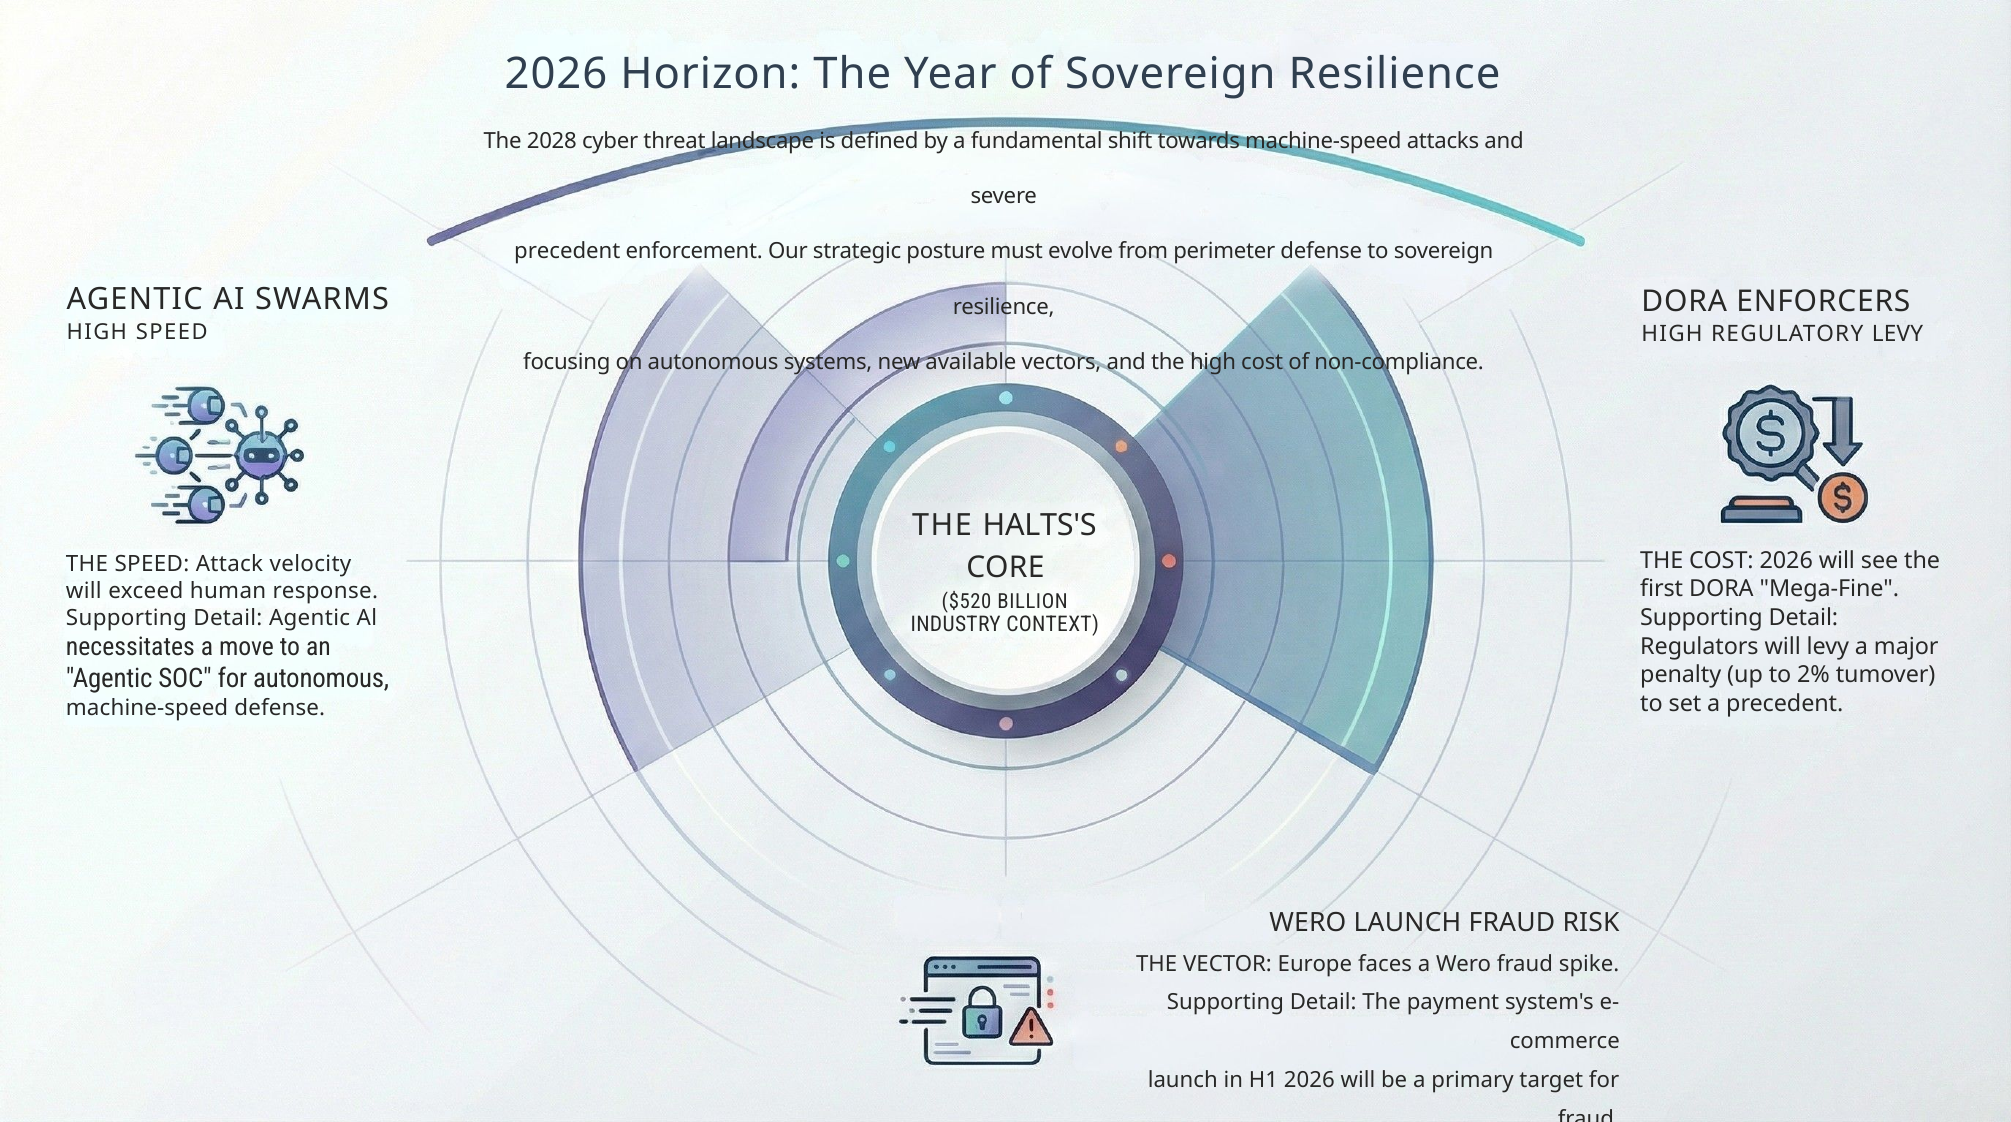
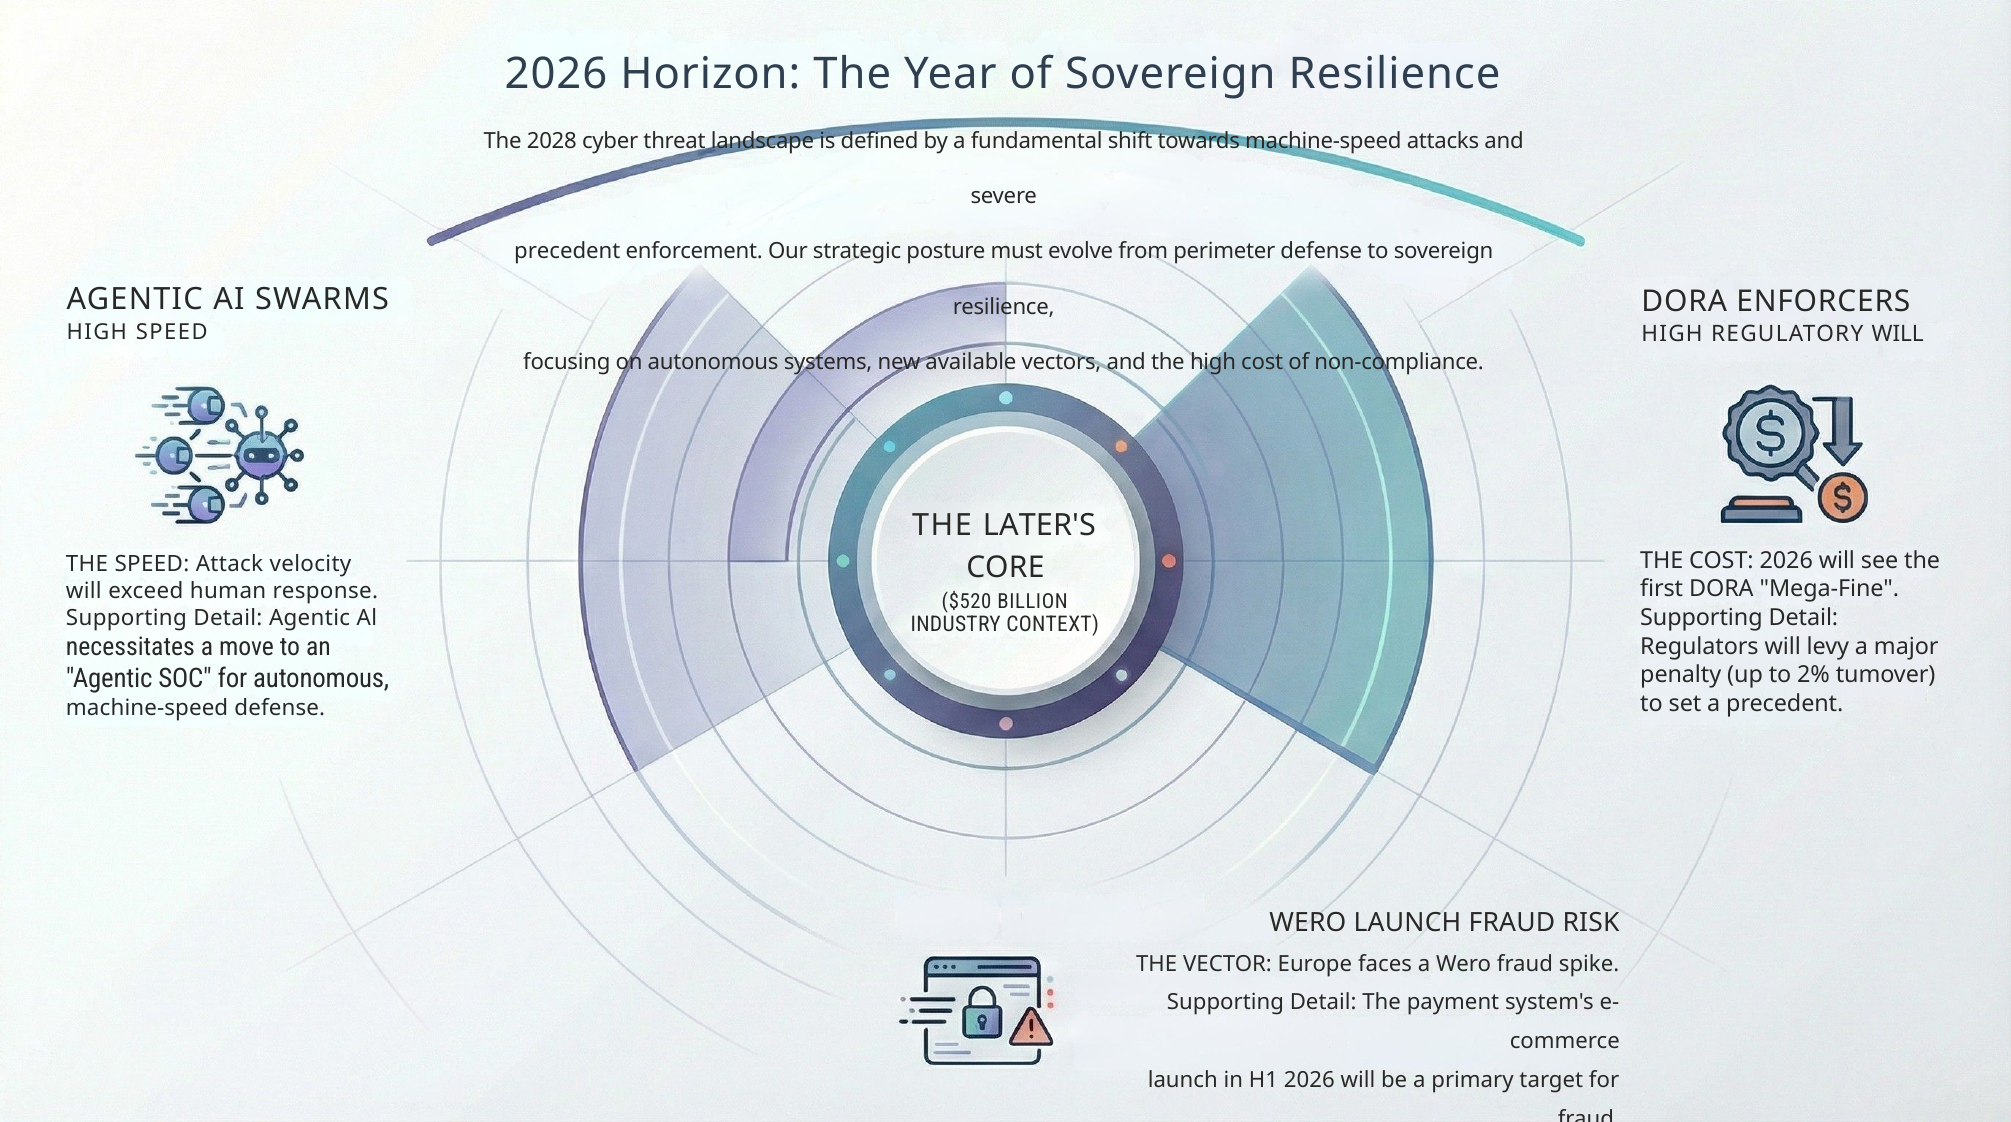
REGULATORY LEVY: LEVY -> WILL
HALTS'S: HALTS'S -> LATER'S
